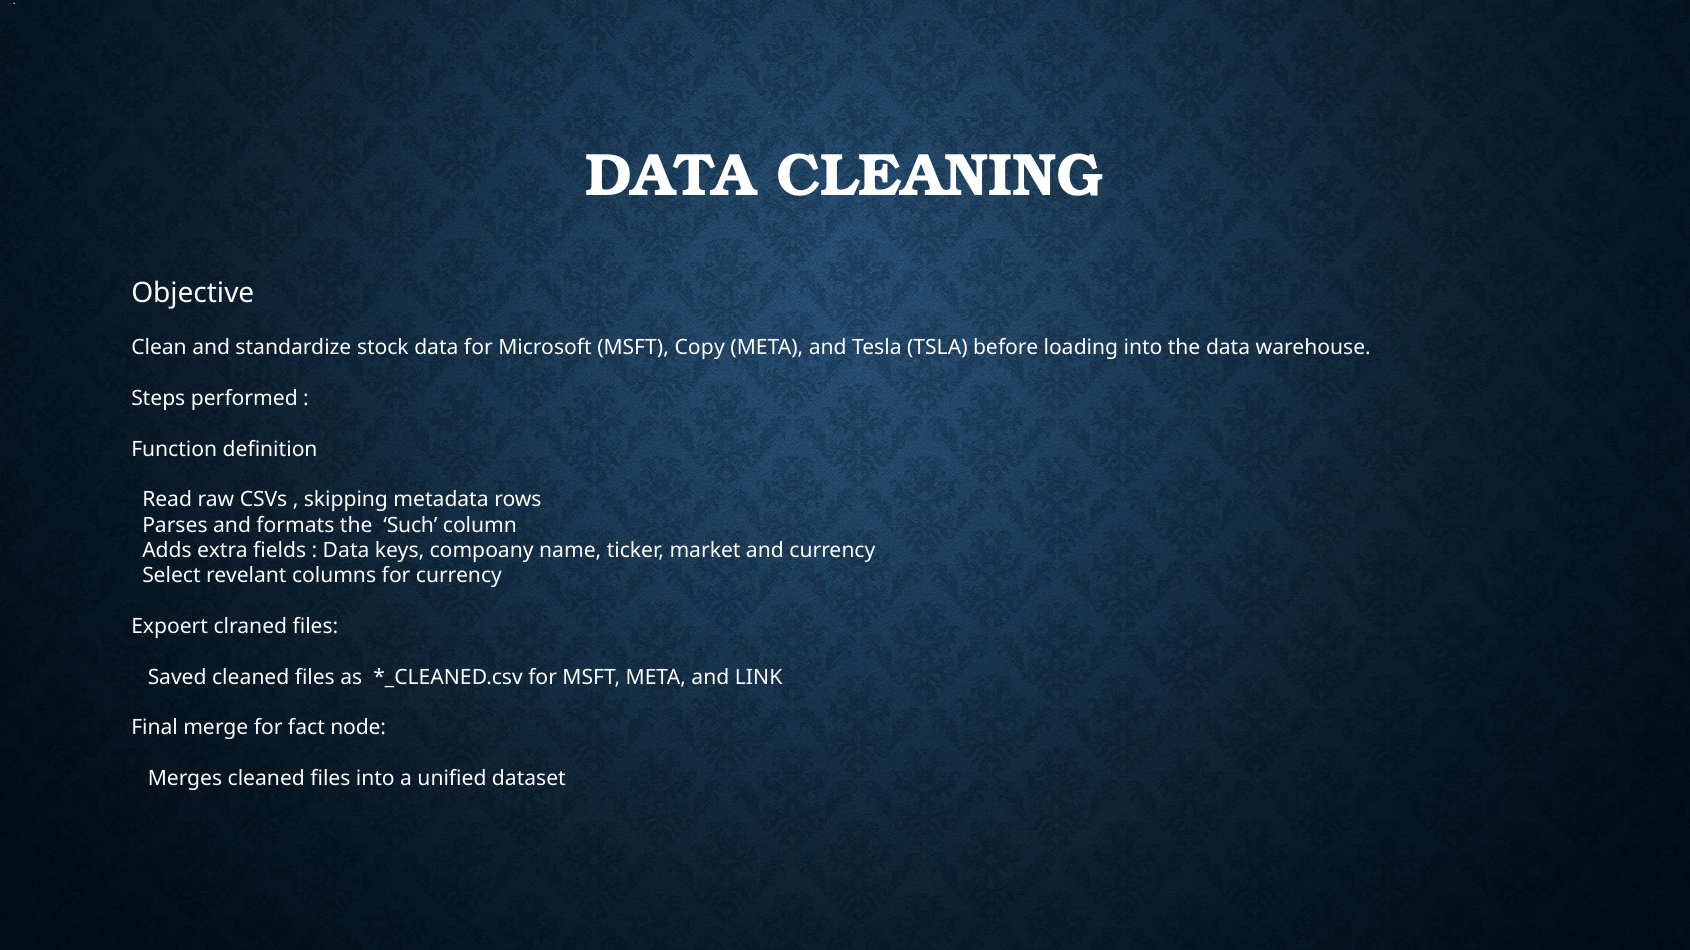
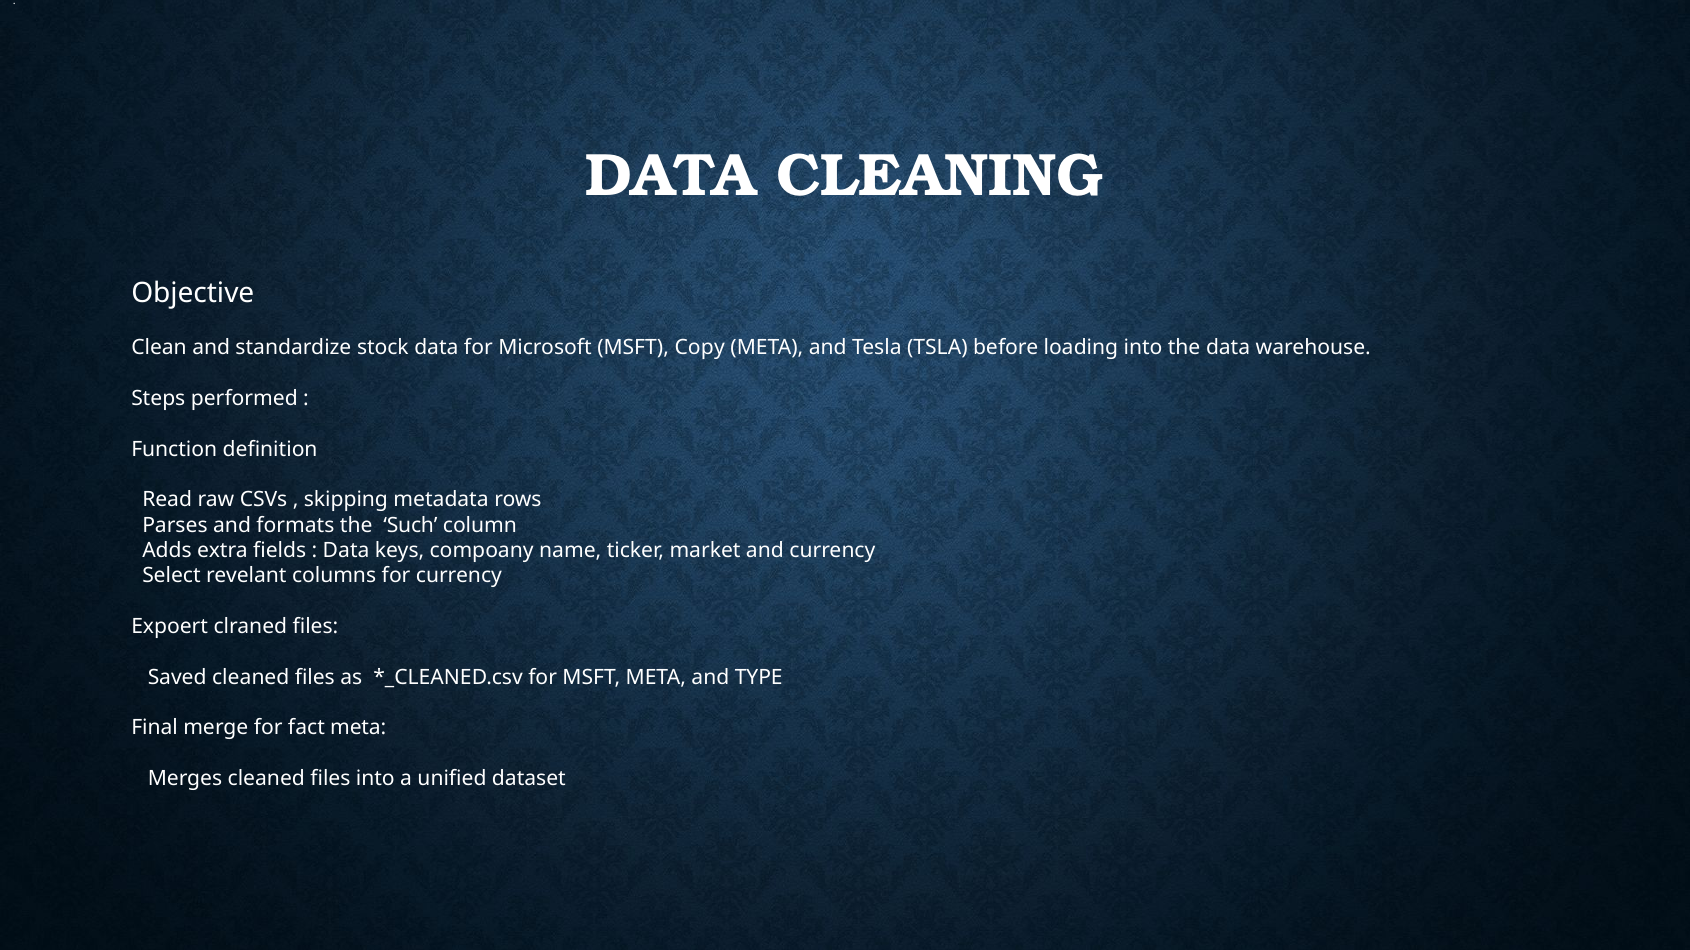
LINK: LINK -> TYPE
fact node: node -> meta
